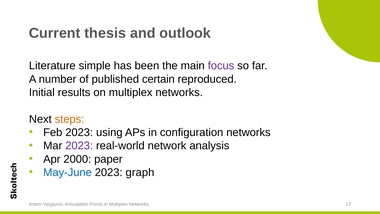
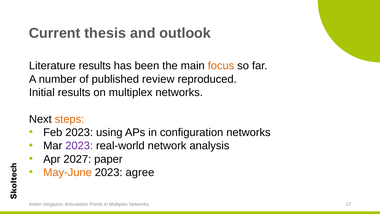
Literature simple: simple -> results
focus colour: purple -> orange
certain: certain -> review
2000: 2000 -> 2027
May-June colour: blue -> orange
graph: graph -> agree
